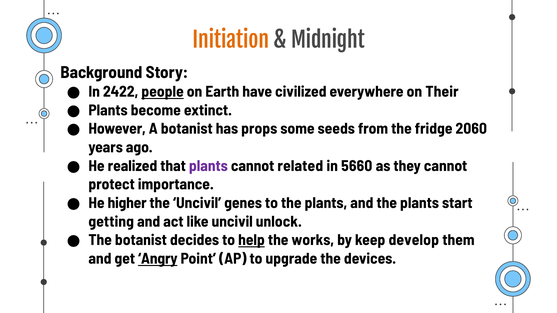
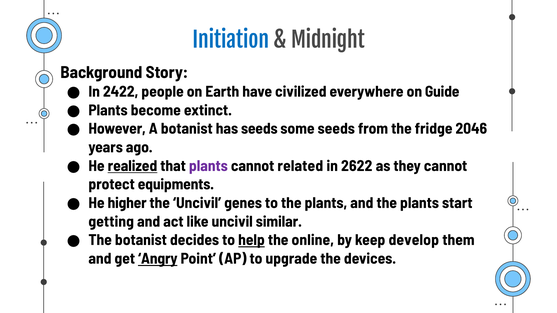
Initiation colour: orange -> blue
people underline: present -> none
Their: Their -> Guide
has props: props -> seeds
2060: 2060 -> 2046
realized underline: none -> present
5660: 5660 -> 2622
importance: importance -> equipments
unlock: unlock -> similar
works: works -> online
